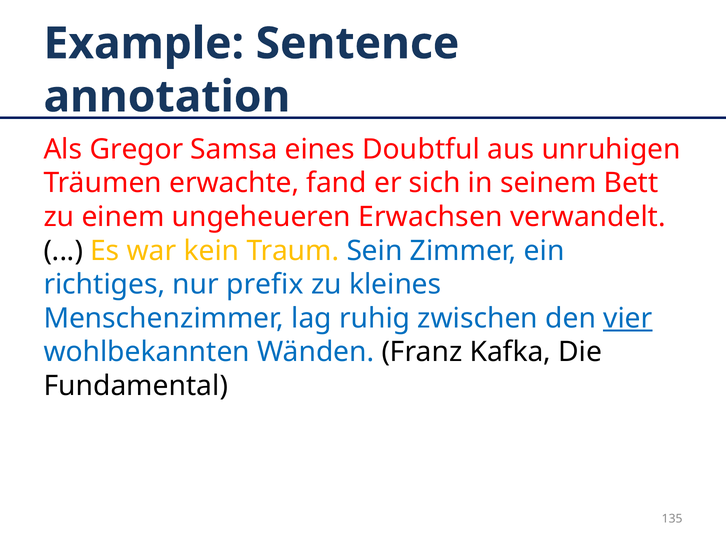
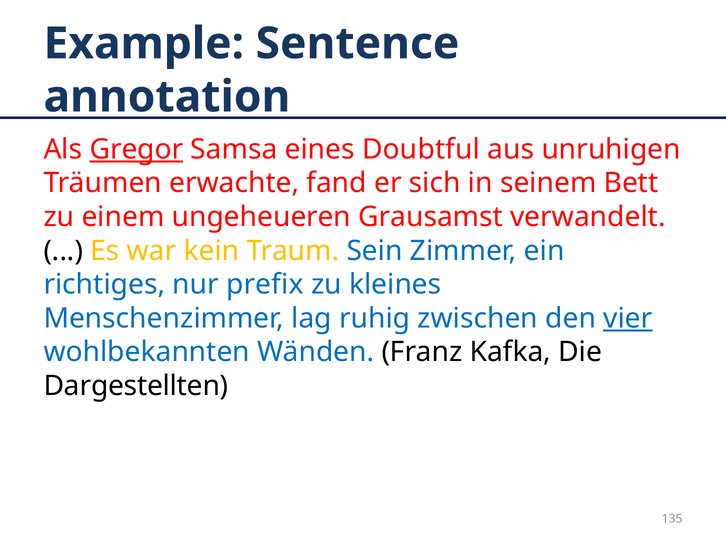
Gregor underline: none -> present
Erwachsen: Erwachsen -> Grausamst
Fundamental: Fundamental -> Dargestellten
